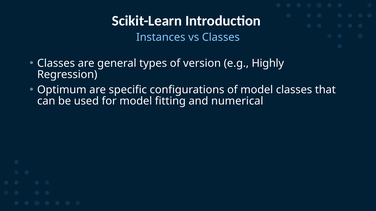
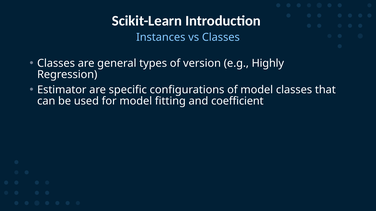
Optimum: Optimum -> Estimator
numerical: numerical -> coefficient
